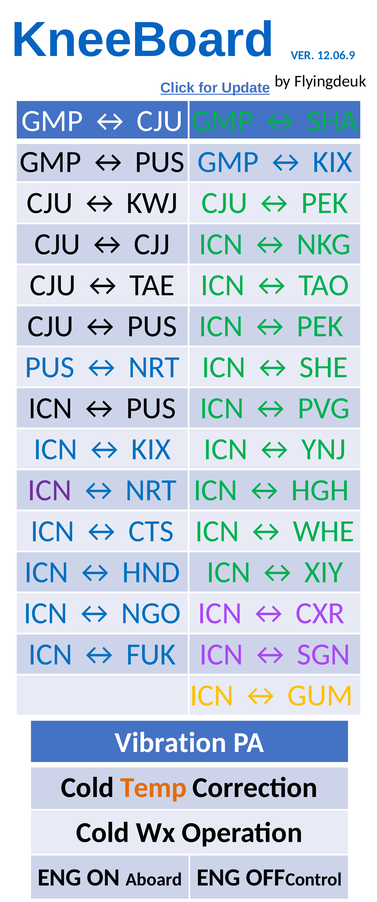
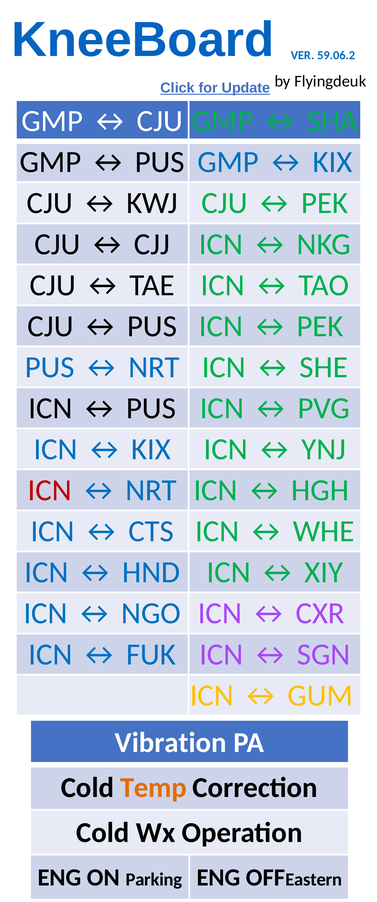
12.06.9: 12.06.9 -> 59.06.2
ICN at (50, 490) colour: purple -> red
Aboard: Aboard -> Parking
Control: Control -> Eastern
